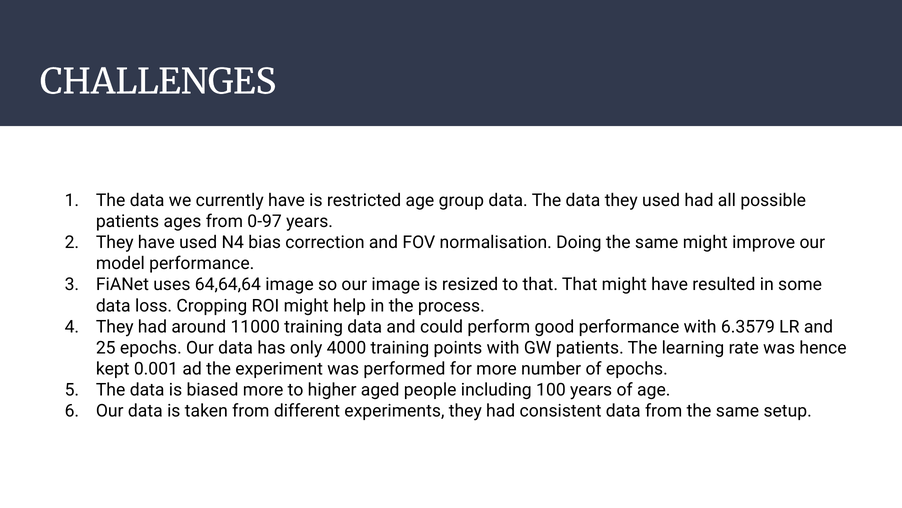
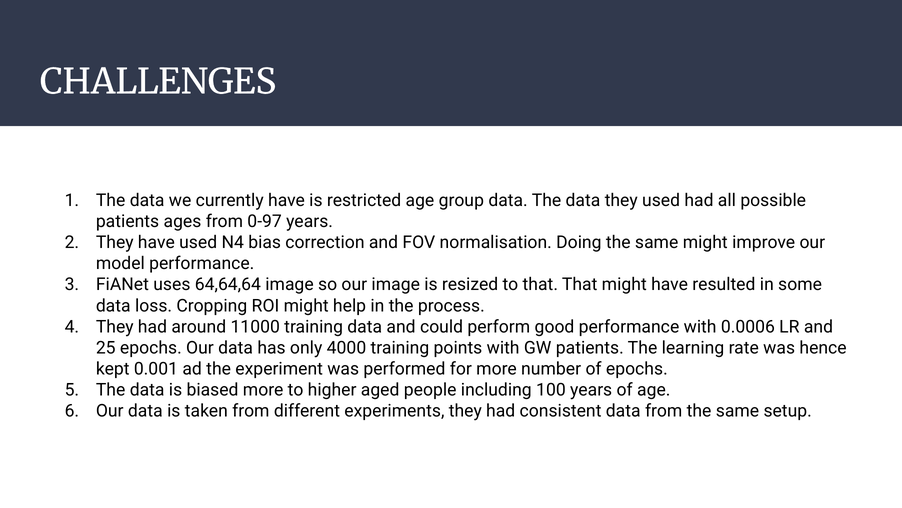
6.3579: 6.3579 -> 0.0006
